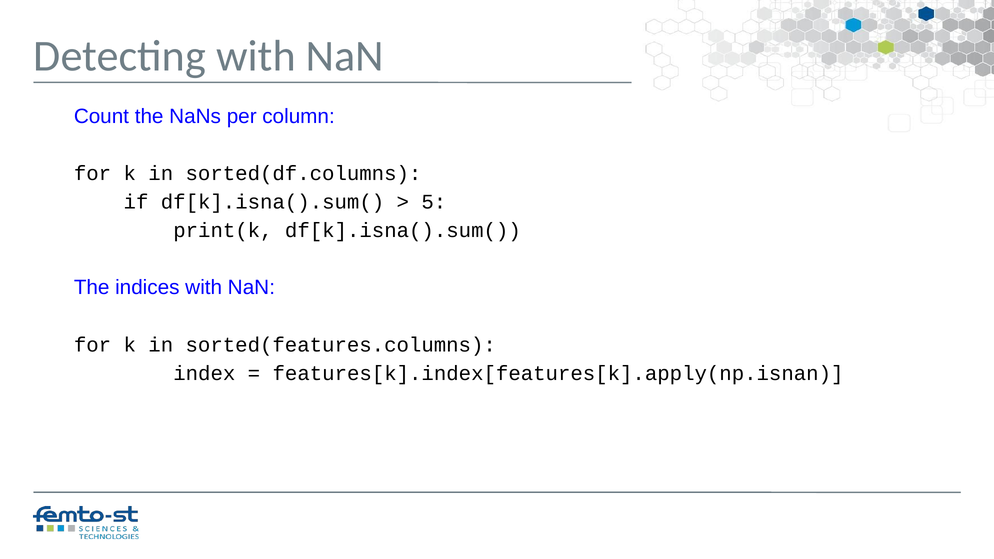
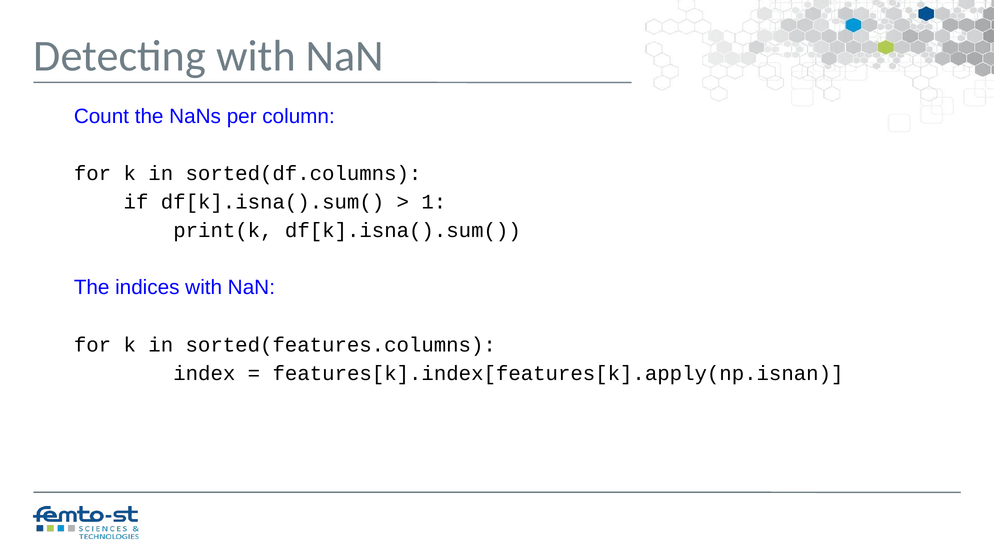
5: 5 -> 1
